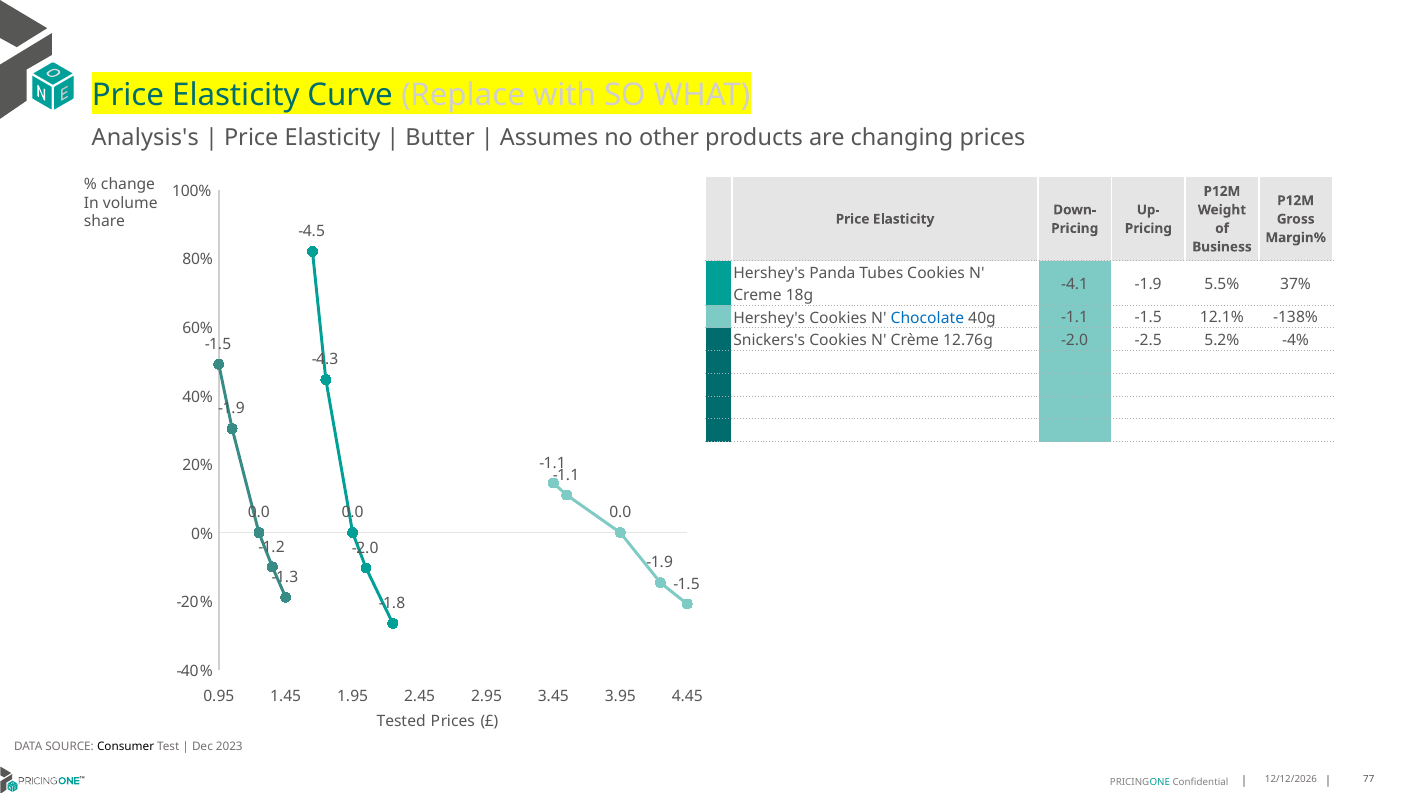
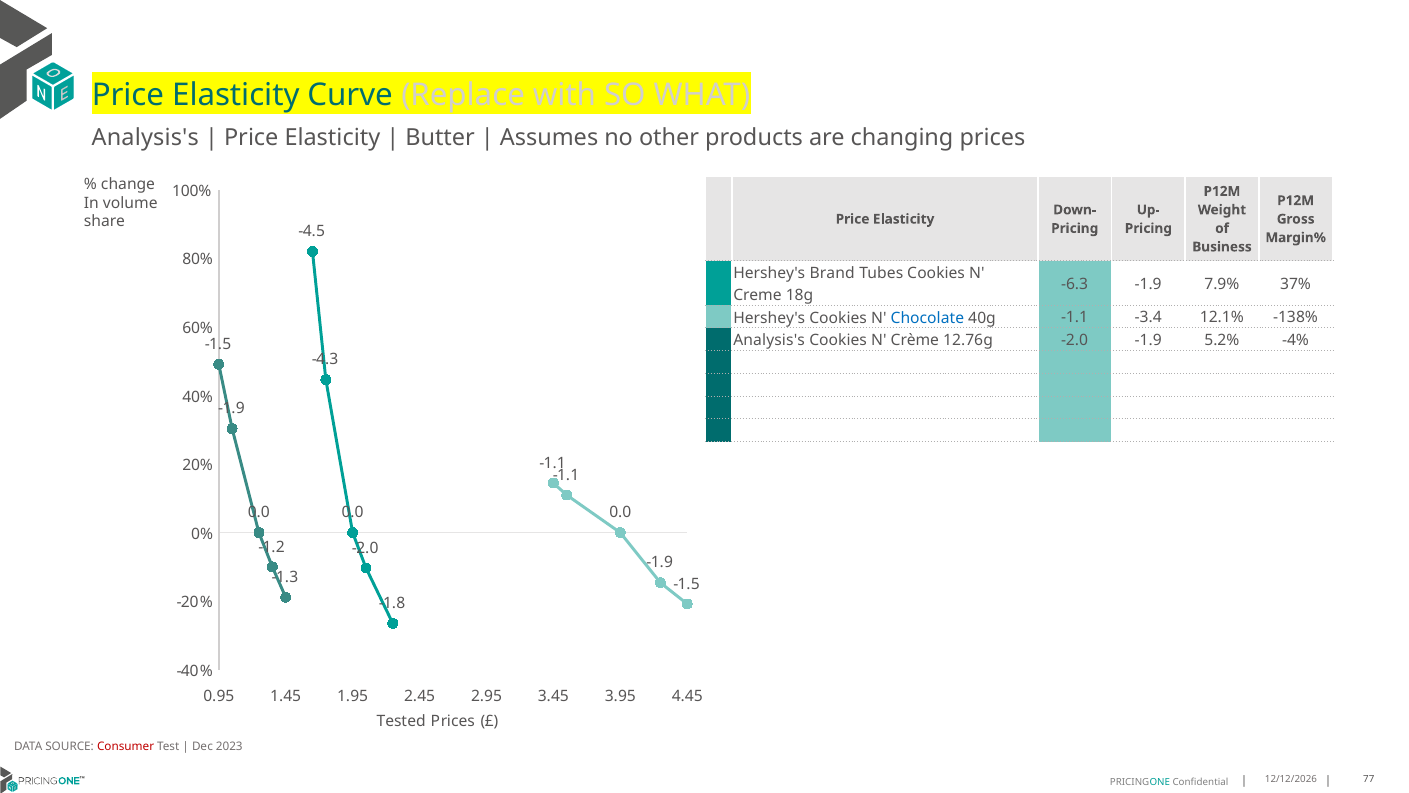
Panda: Panda -> Brand
-4.1: -4.1 -> -6.3
5.5%: 5.5% -> 7.9%
-1.1 -1.5: -1.5 -> -3.4
Snickers's at (769, 341): Snickers's -> Analysis's
-2.0 -2.5: -2.5 -> -1.9
Consumer colour: black -> red
